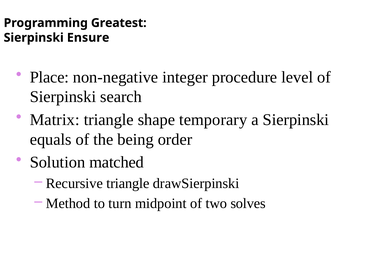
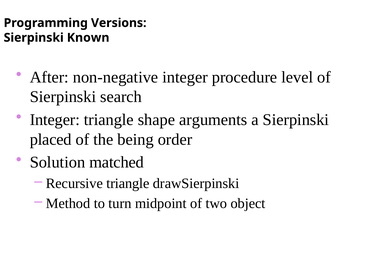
Greatest: Greatest -> Versions
Ensure: Ensure -> Known
Place: Place -> After
Matrix at (55, 120): Matrix -> Integer
temporary: temporary -> arguments
equals: equals -> placed
solves: solves -> object
